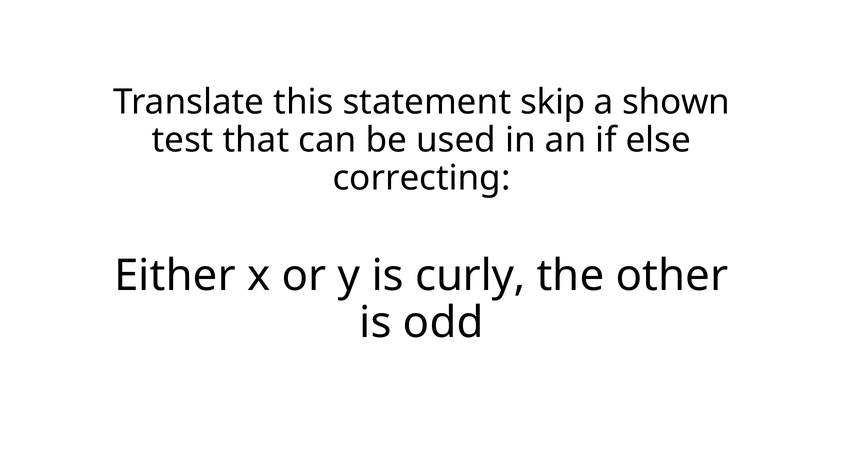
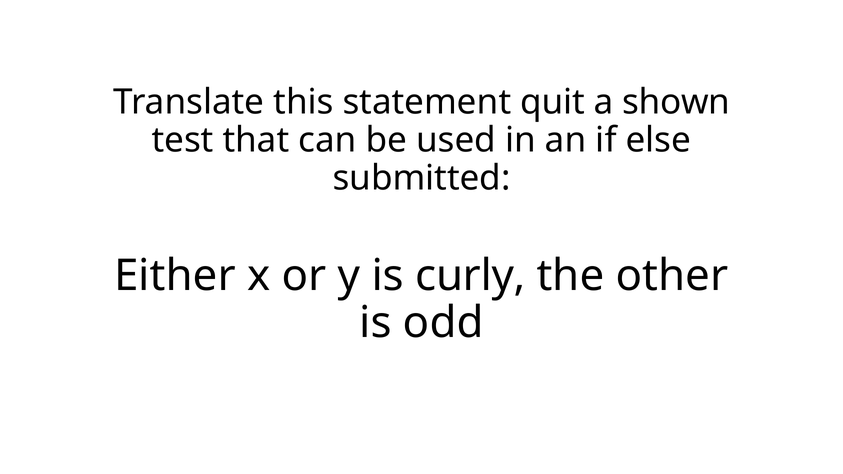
skip: skip -> quit
correcting: correcting -> submitted
